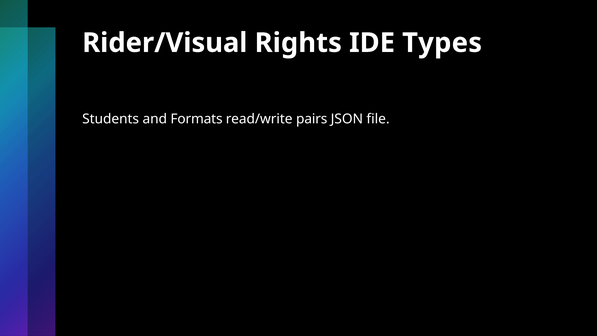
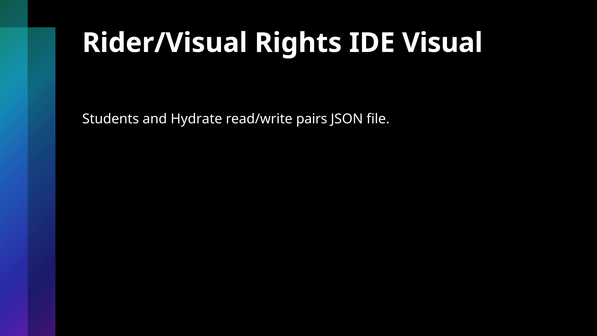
Types: Types -> Visual
Formats: Formats -> Hydrate
